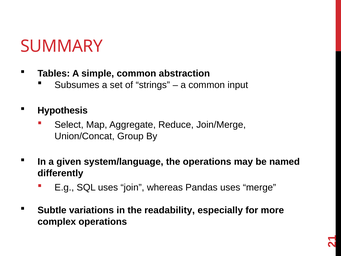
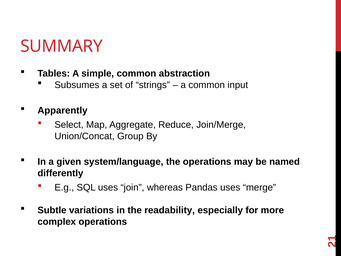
Hypothesis: Hypothesis -> Apparently
